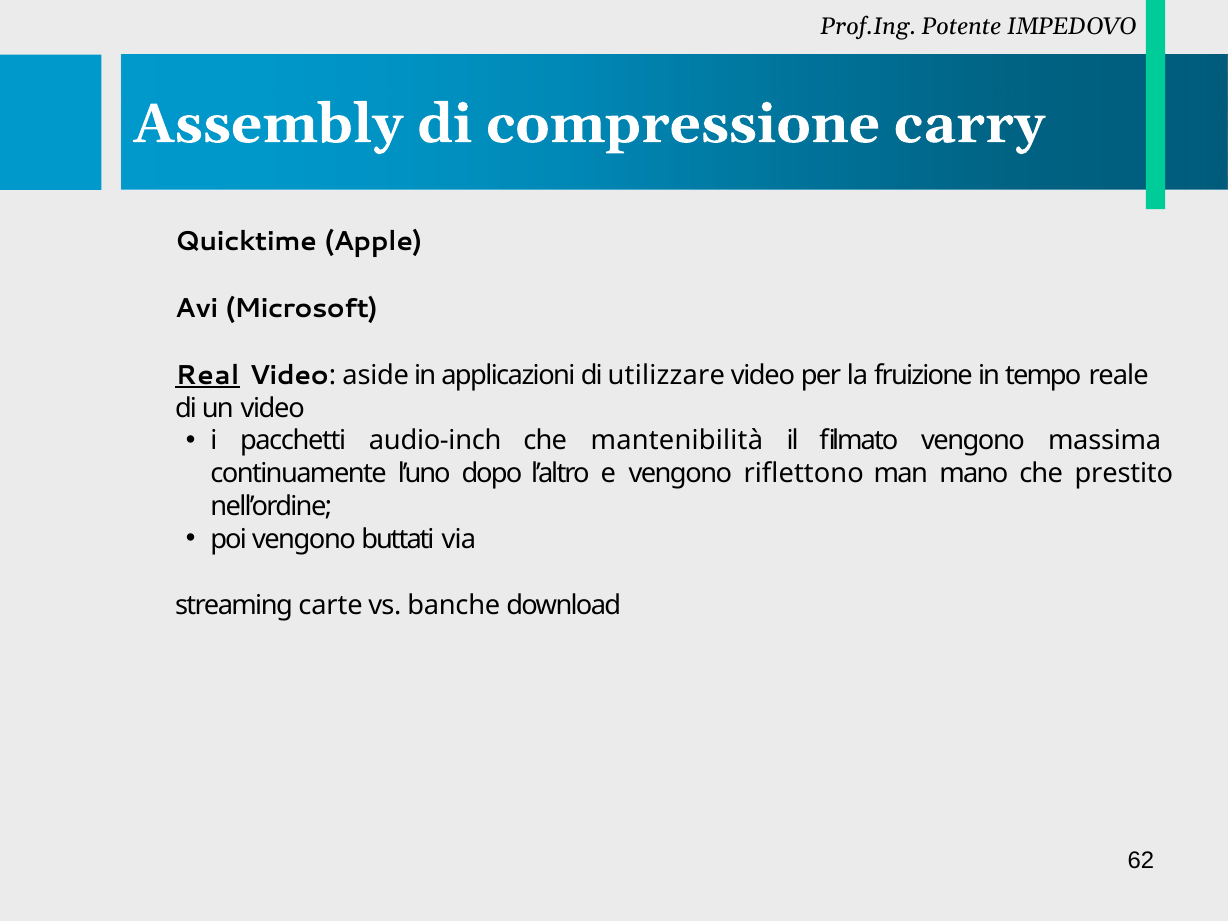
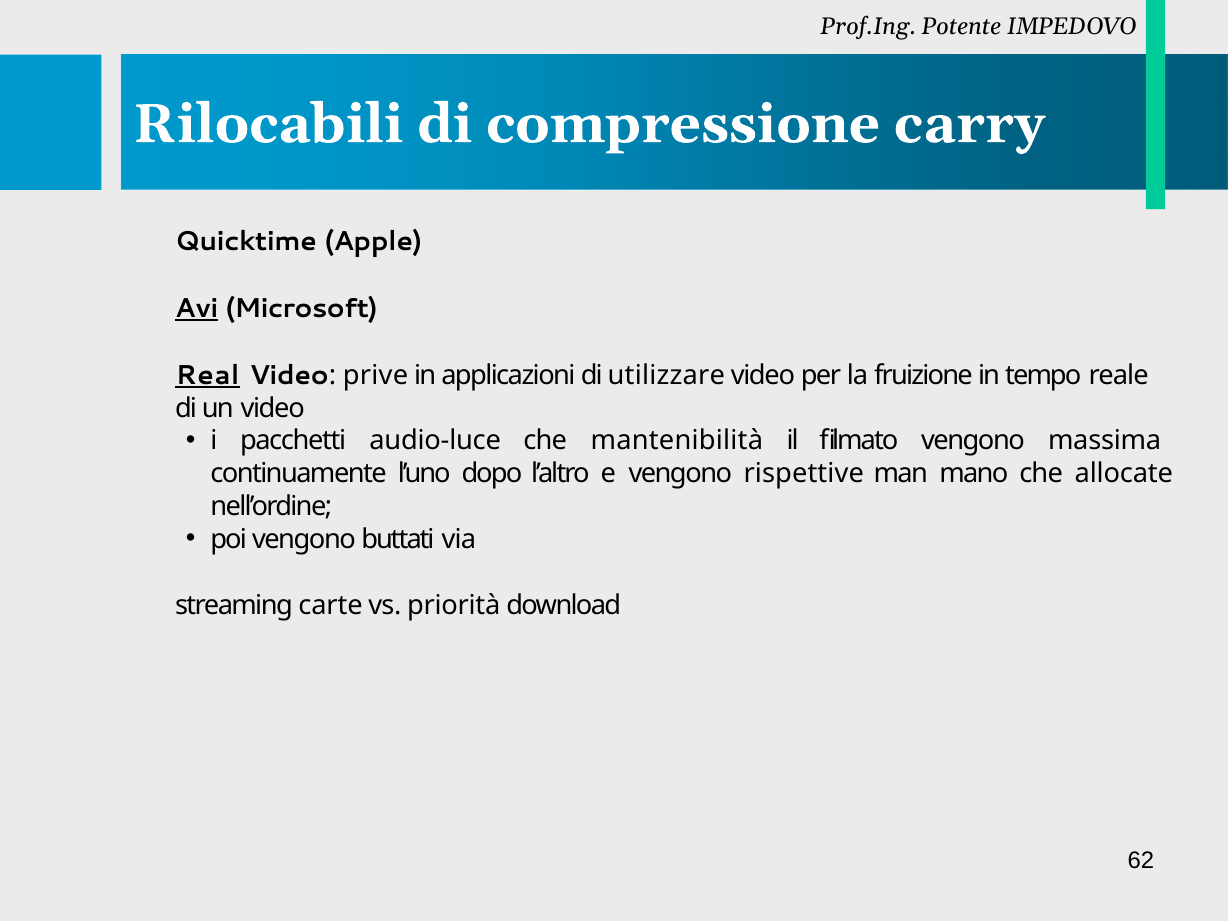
Assembly: Assembly -> Rilocabili
Avi underline: none -> present
aside: aside -> prive
audio-inch: audio-inch -> audio-luce
riflettono: riflettono -> rispettive
prestito: prestito -> allocate
banche: banche -> priorità
